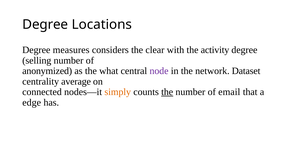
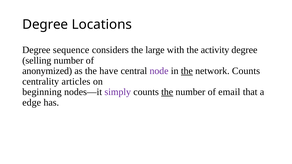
measures: measures -> sequence
clear: clear -> large
what: what -> have
the at (187, 71) underline: none -> present
network Dataset: Dataset -> Counts
average: average -> articles
connected: connected -> beginning
simply colour: orange -> purple
